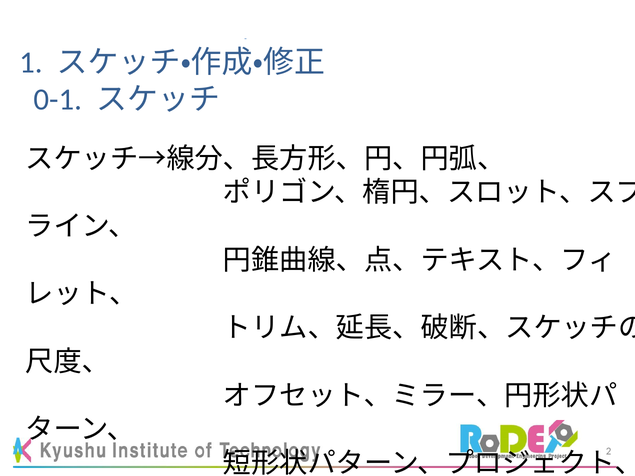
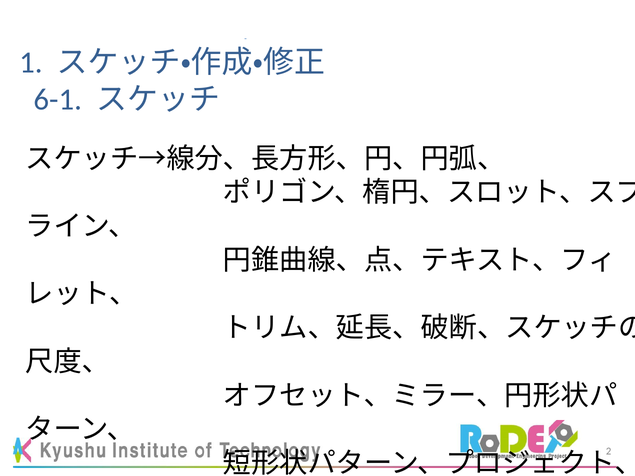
0-1: 0-1 -> 6-1
